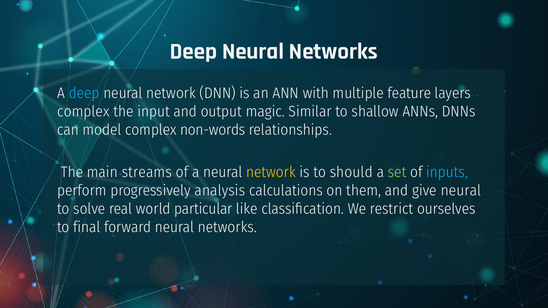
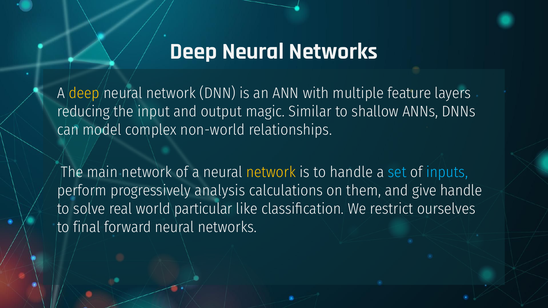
deep at (84, 93) colour: light blue -> yellow
complex at (83, 112): complex -> reducing
non-words: non-words -> non-world
main streams: streams -> network
to should: should -> handle
set colour: light green -> light blue
give neural: neural -> handle
